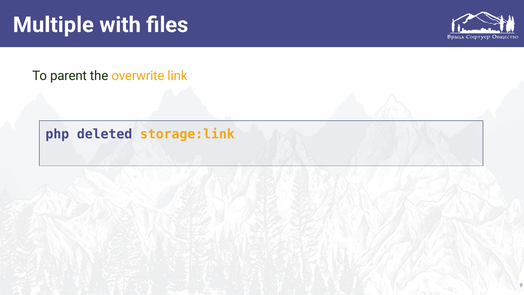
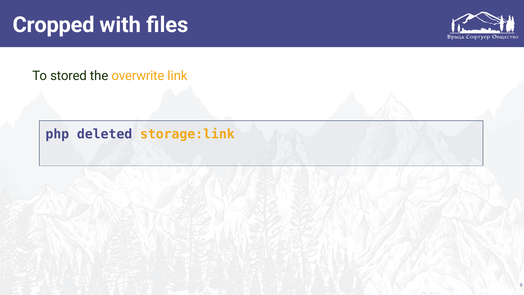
Multiple: Multiple -> Cropped
parent: parent -> stored
